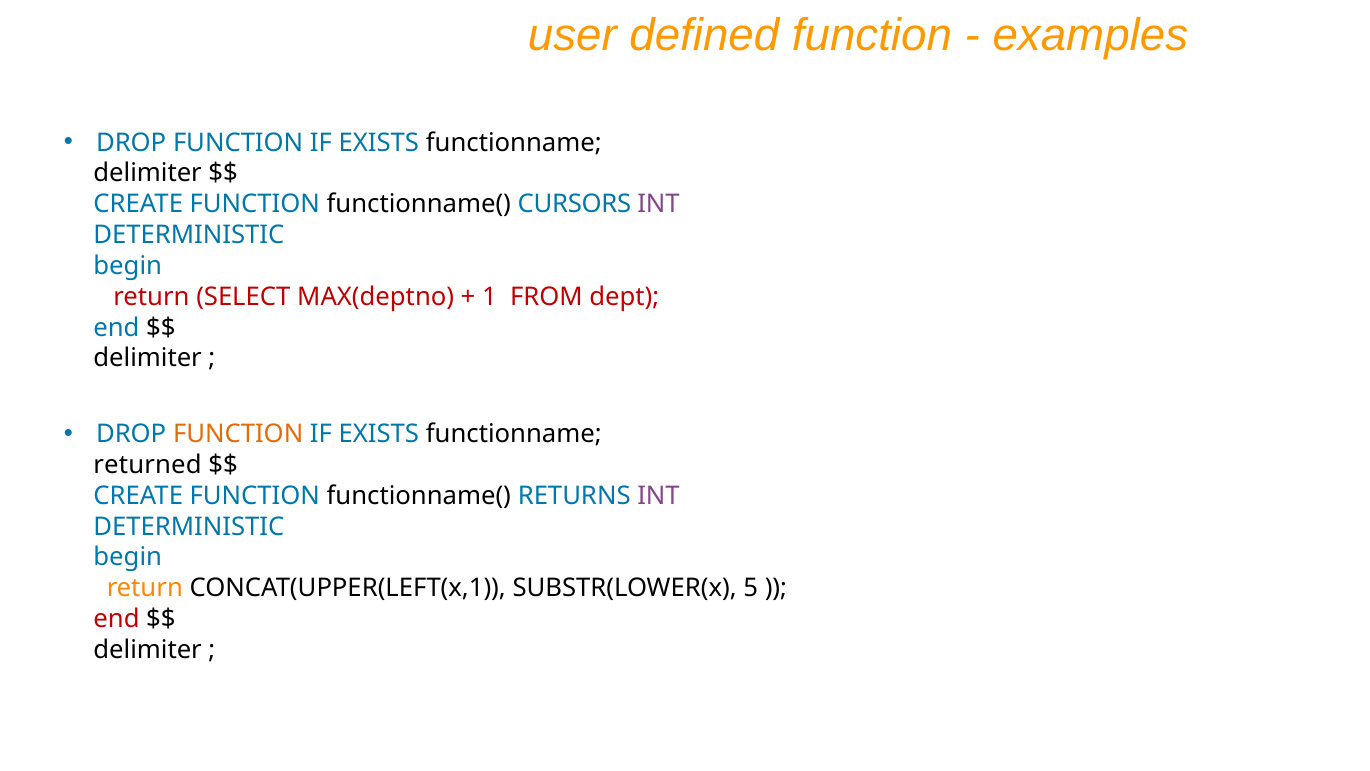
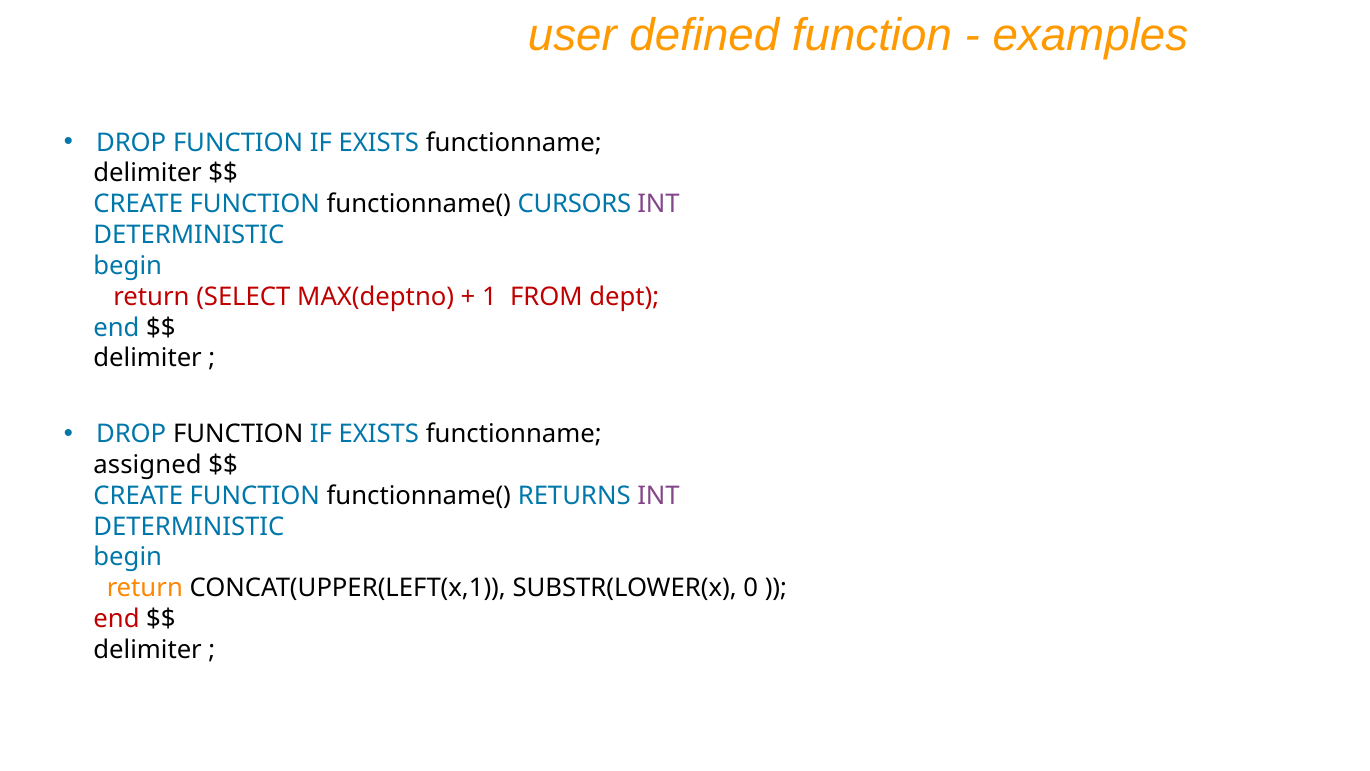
FUNCTION at (238, 434) colour: orange -> black
returned: returned -> assigned
5: 5 -> 0
